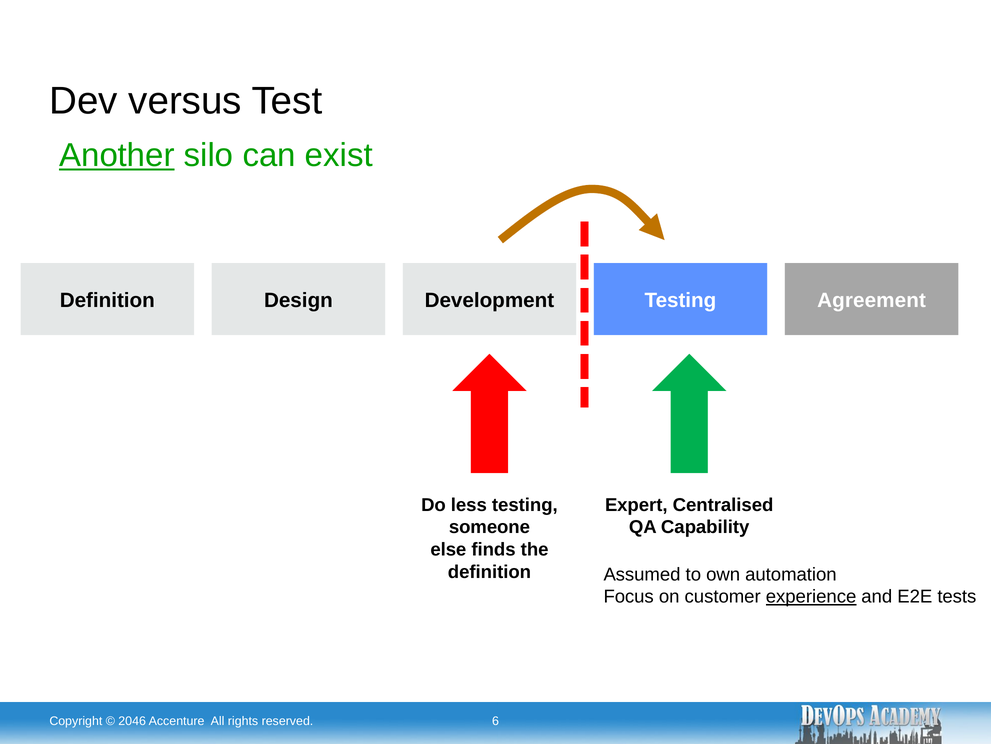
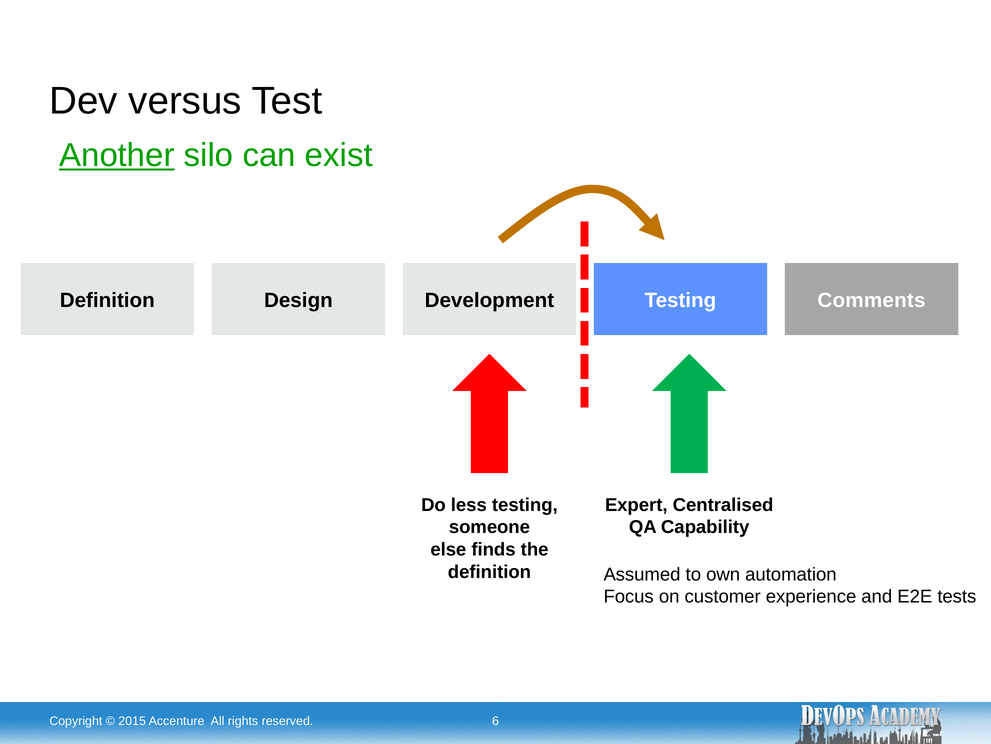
Agreement: Agreement -> Comments
experience underline: present -> none
2046: 2046 -> 2015
